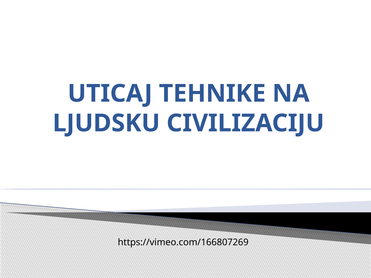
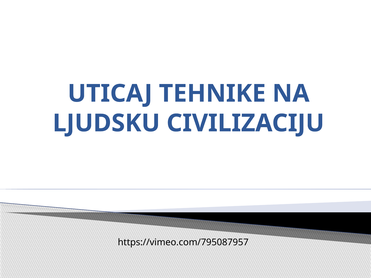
https://vimeo.com/166807269: https://vimeo.com/166807269 -> https://vimeo.com/795087957
